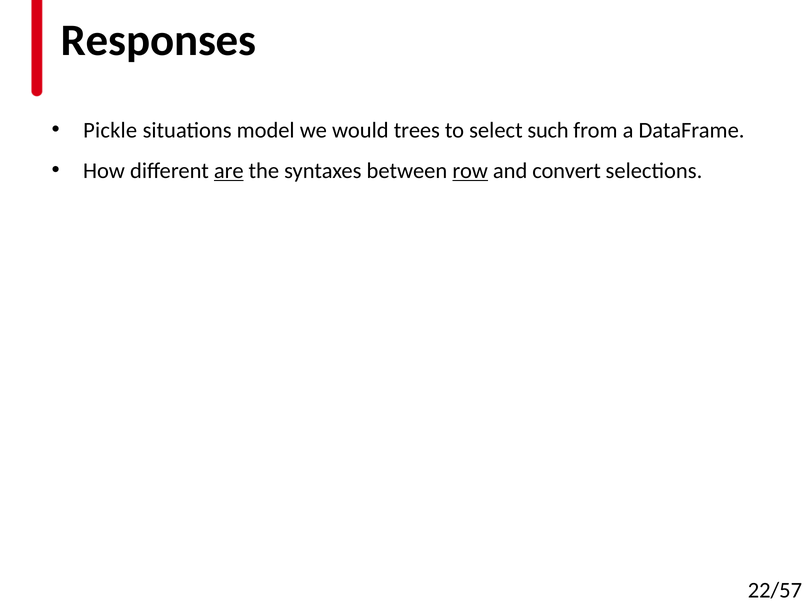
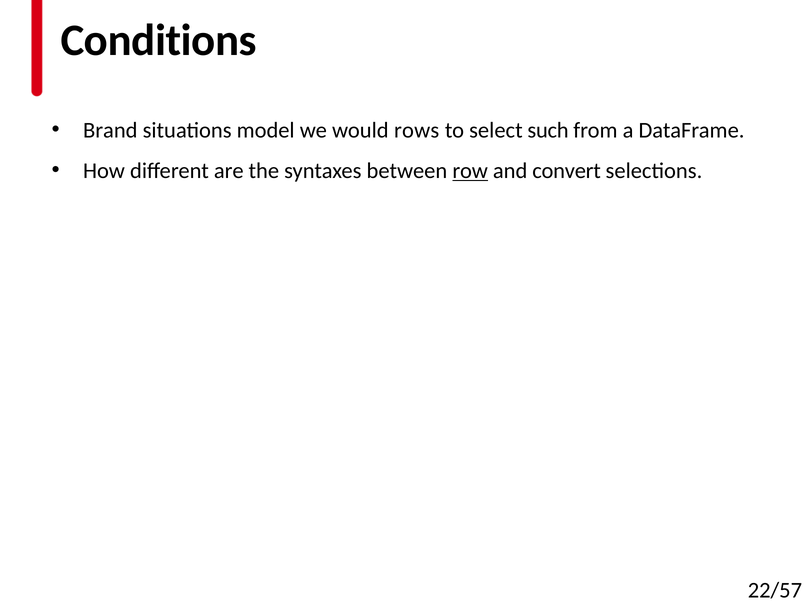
Responses: Responses -> Conditions
Pickle: Pickle -> Brand
trees: trees -> rows
are underline: present -> none
